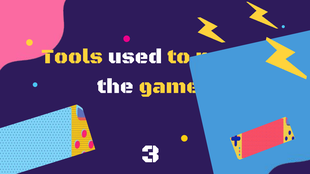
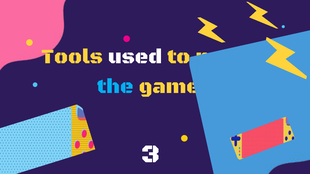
the colour: white -> light blue
